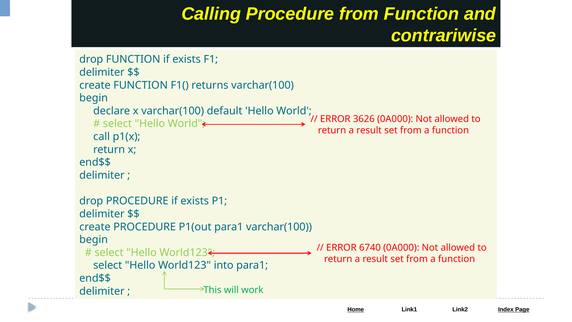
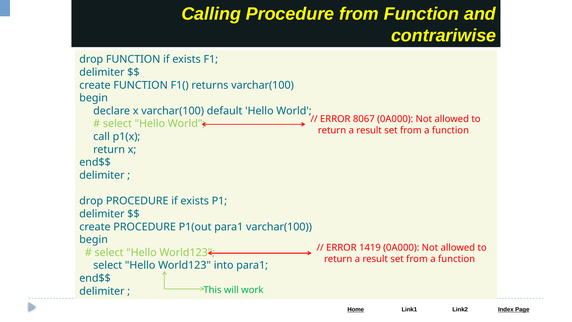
3626: 3626 -> 8067
6740: 6740 -> 1419
